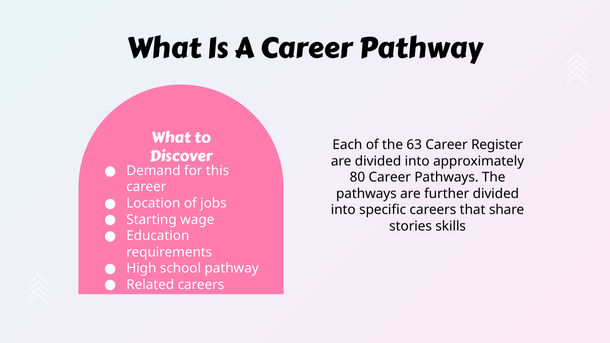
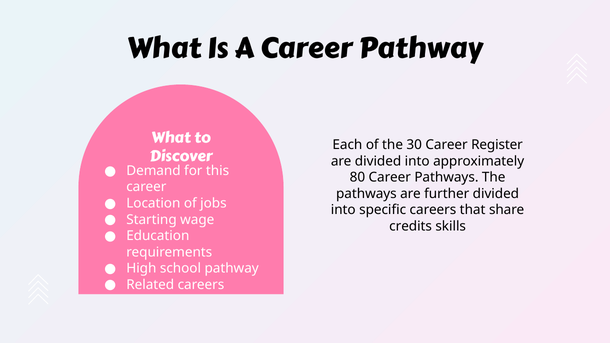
63: 63 -> 30
stories: stories -> credits
